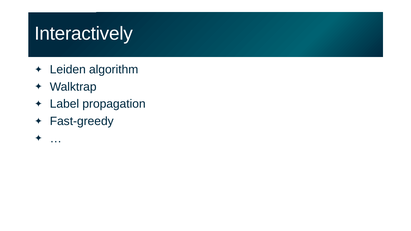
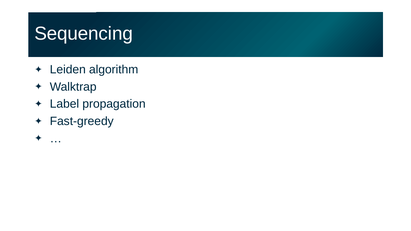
Interactively: Interactively -> Sequencing
